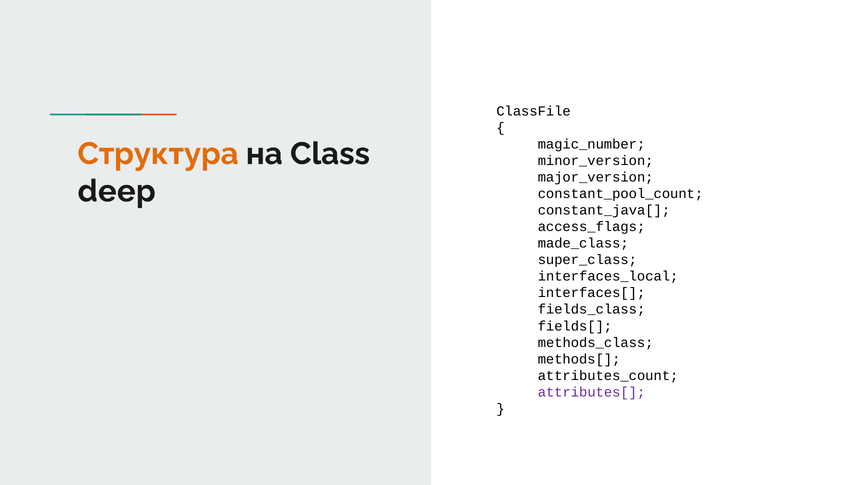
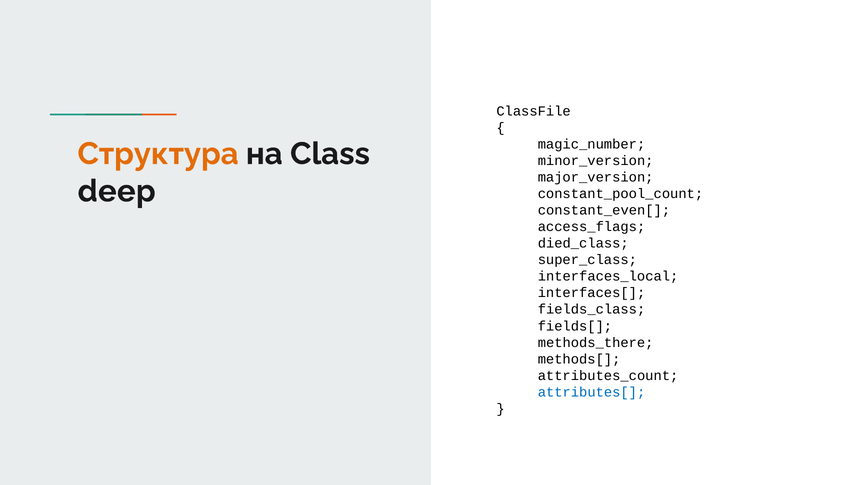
constant_java[: constant_java[ -> constant_even[
made_class: made_class -> died_class
methods_class: methods_class -> methods_there
attributes[ colour: purple -> blue
